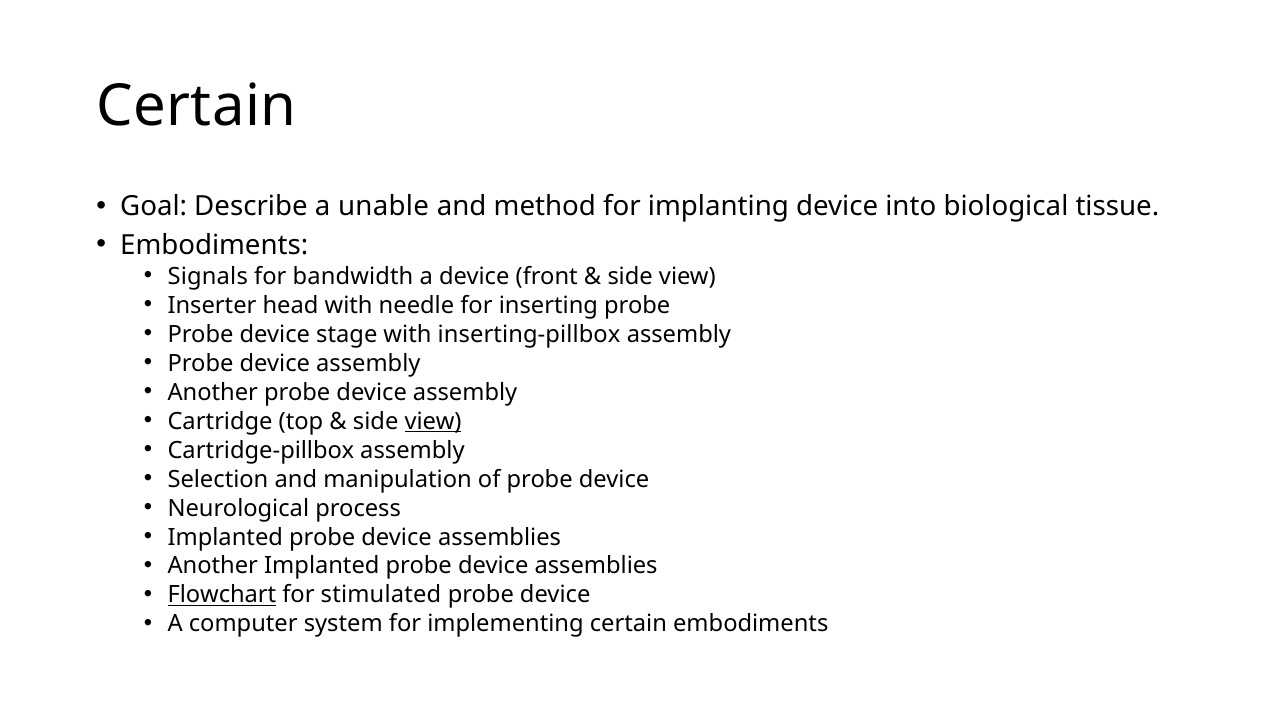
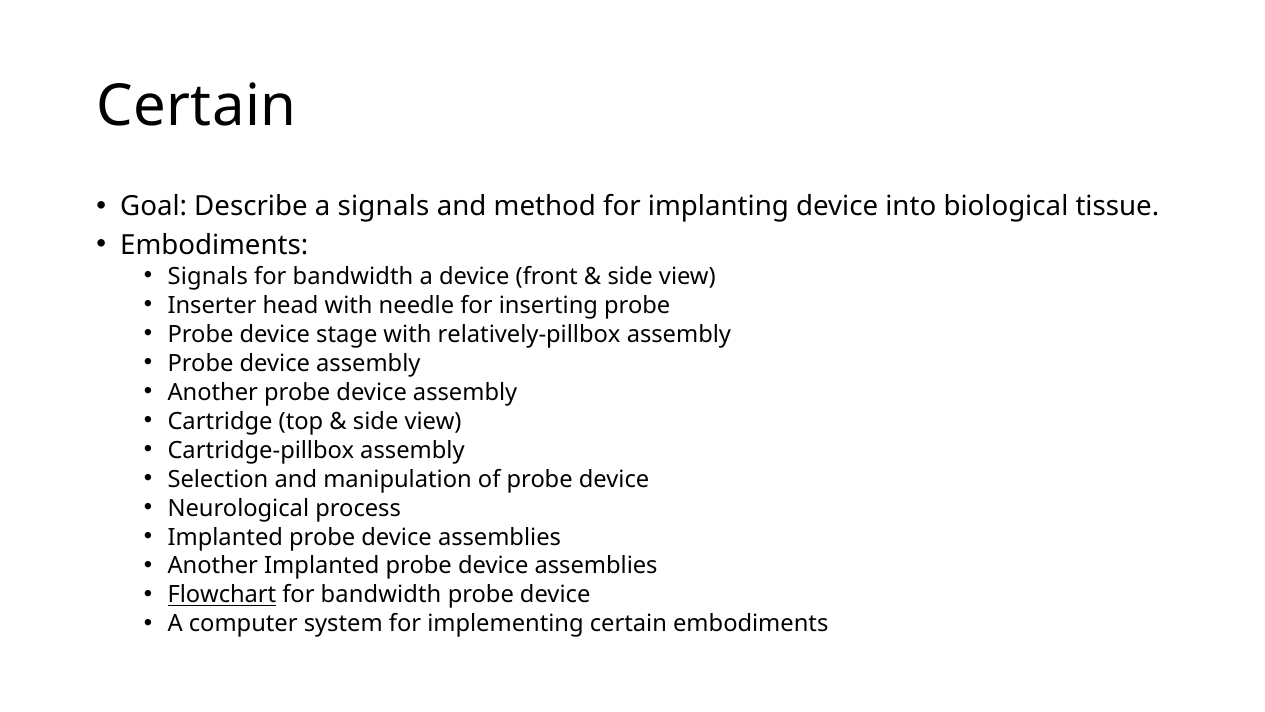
a unable: unable -> signals
inserting-pillbox: inserting-pillbox -> relatively-pillbox
view at (433, 421) underline: present -> none
stimulated at (381, 595): stimulated -> bandwidth
